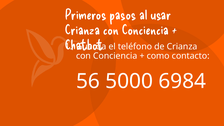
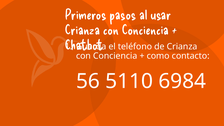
5000: 5000 -> 5110
